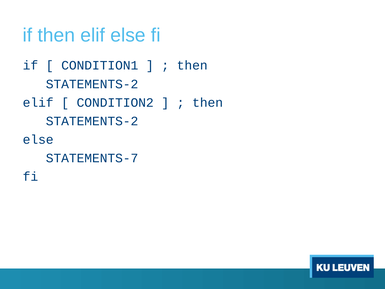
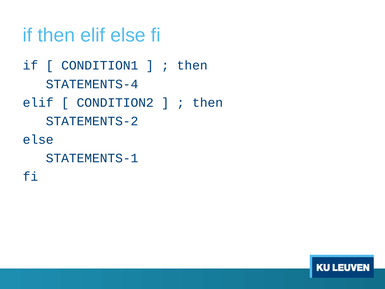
STATEMENTS-2 at (92, 84): STATEMENTS-2 -> STATEMENTS-4
STATEMENTS-7: STATEMENTS-7 -> STATEMENTS-1
